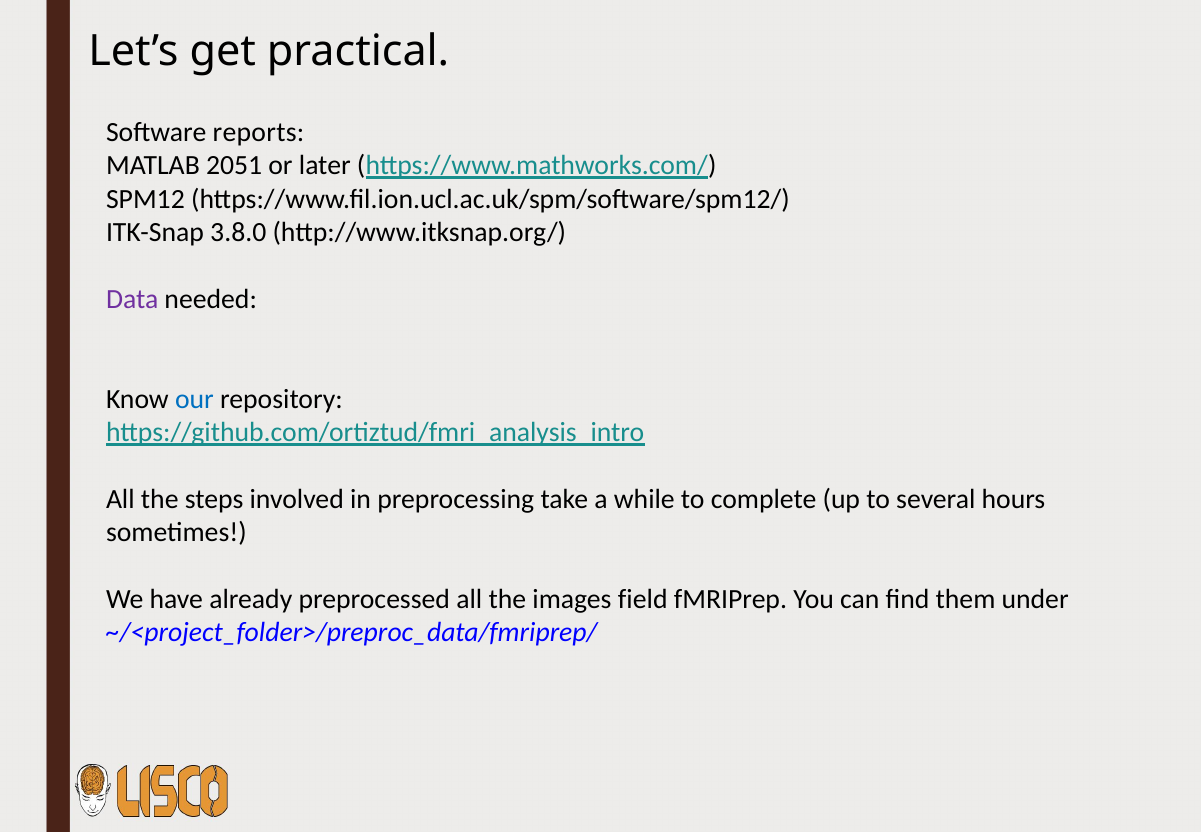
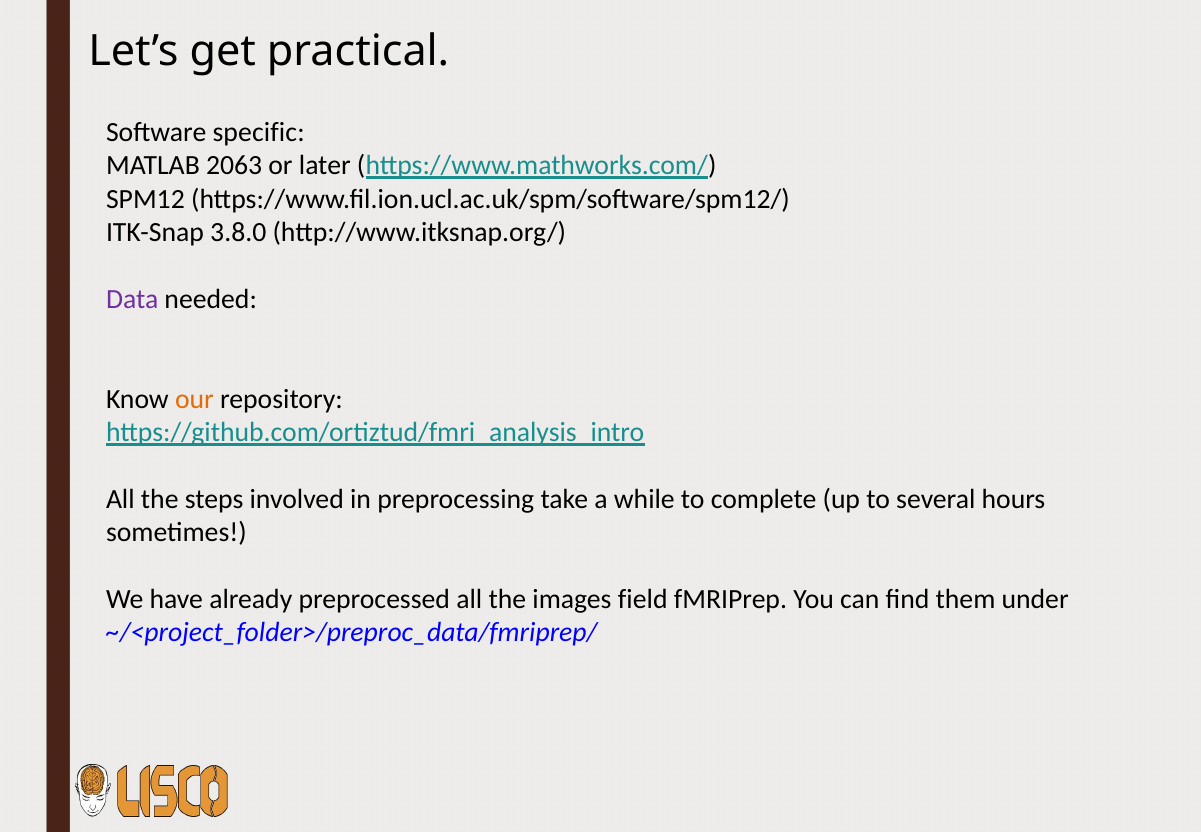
reports: reports -> specific
2051: 2051 -> 2063
our colour: blue -> orange
